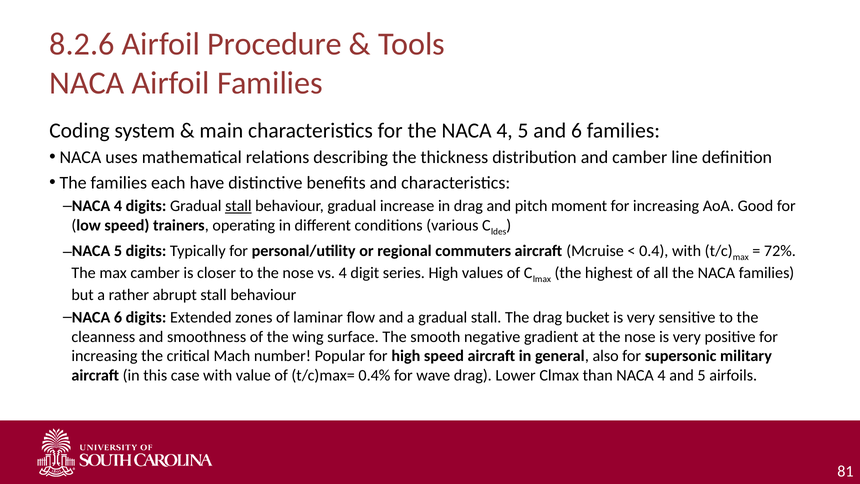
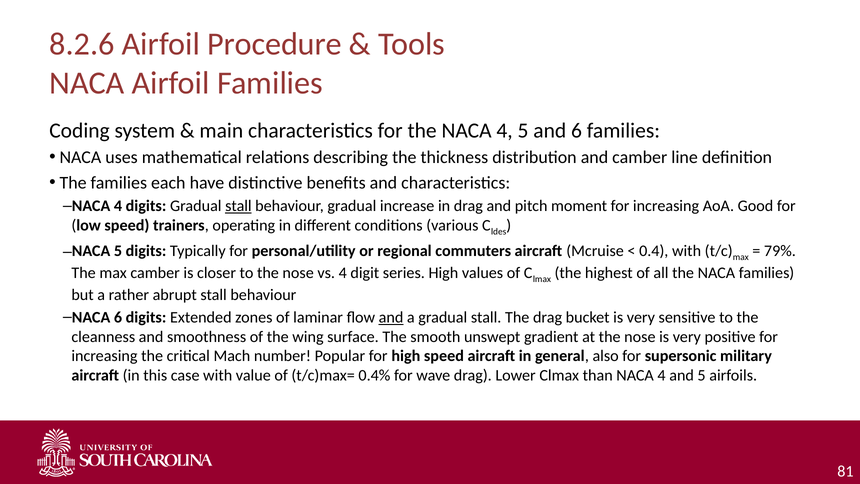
72%: 72% -> 79%
and at (391, 317) underline: none -> present
negative: negative -> unswept
